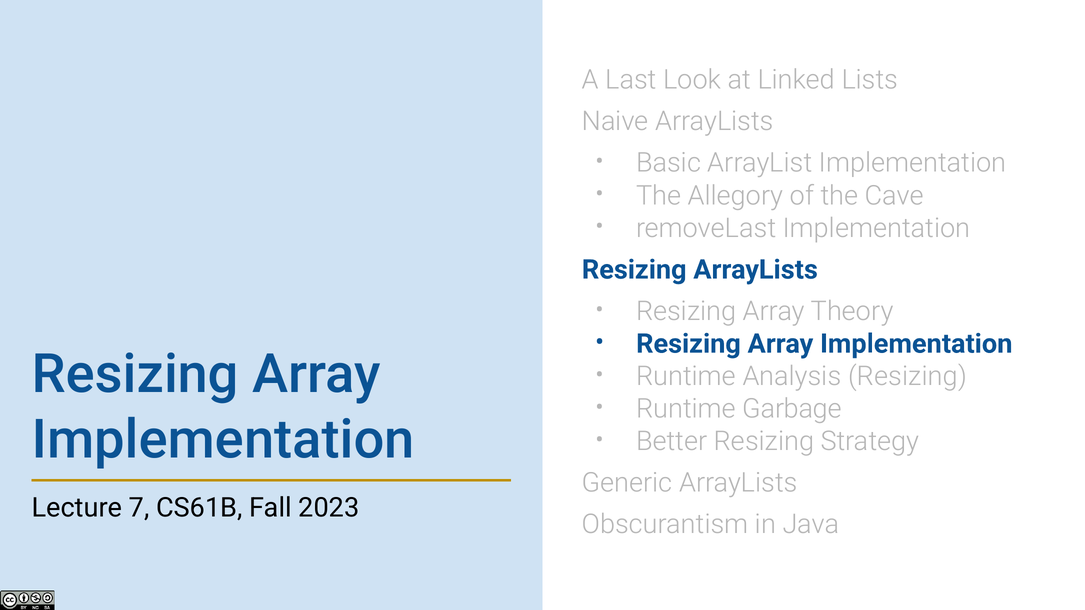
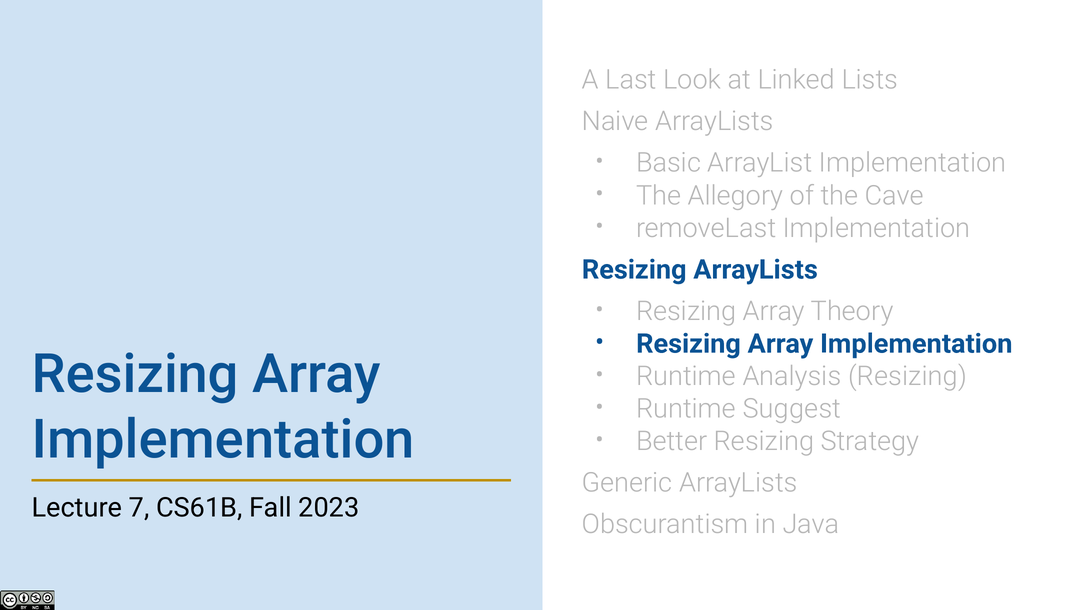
Garbage: Garbage -> Suggest
